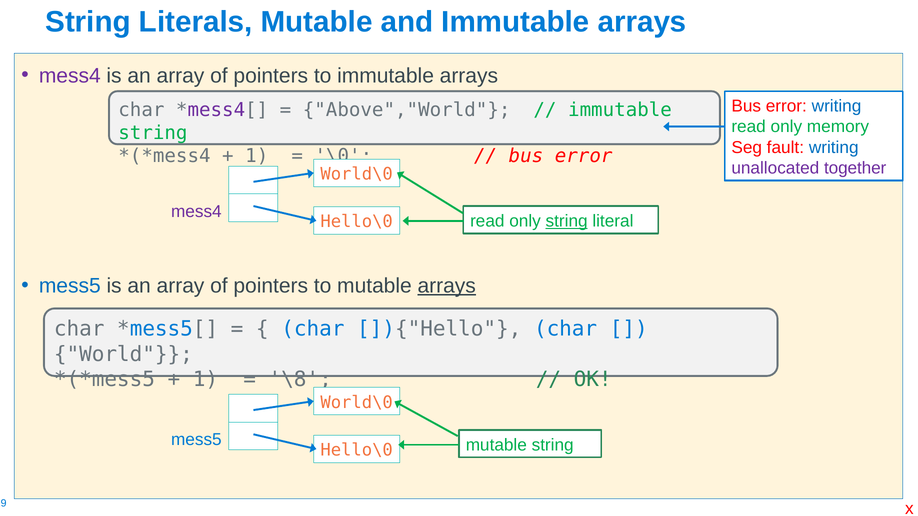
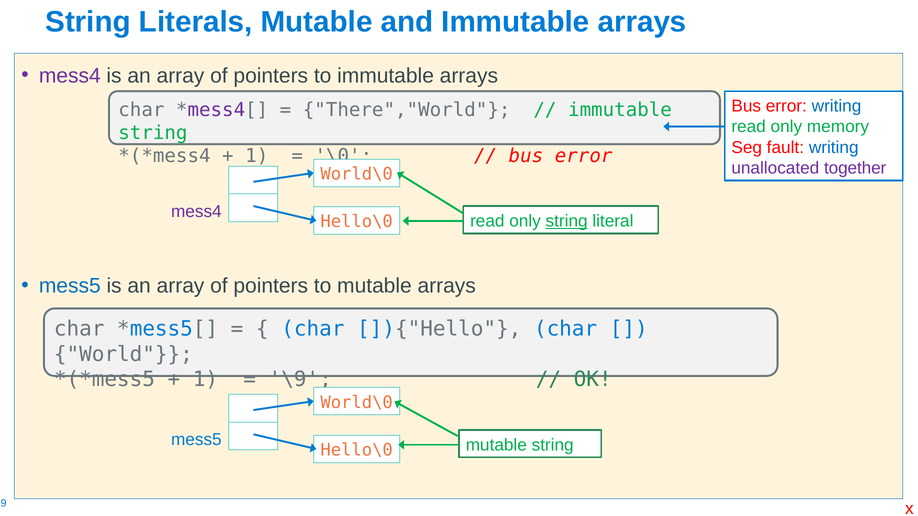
Above","World: Above","World -> There","World
arrays at (447, 286) underline: present -> none
\8: \8 -> \9
